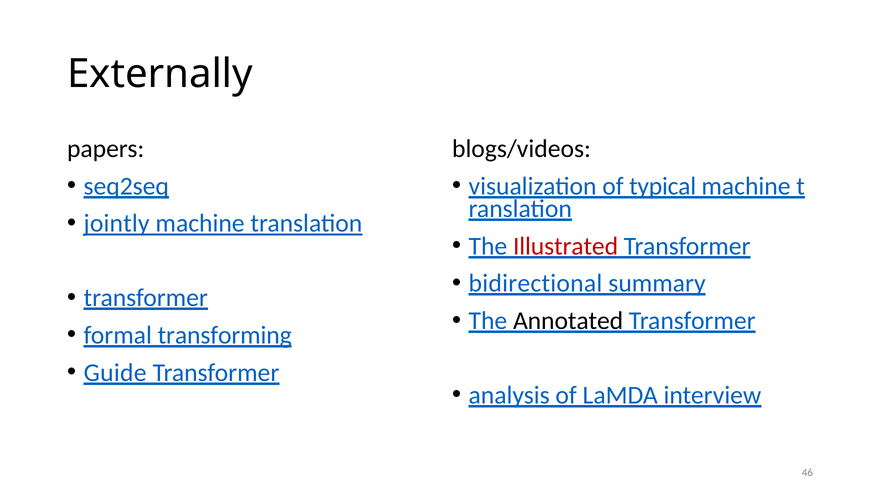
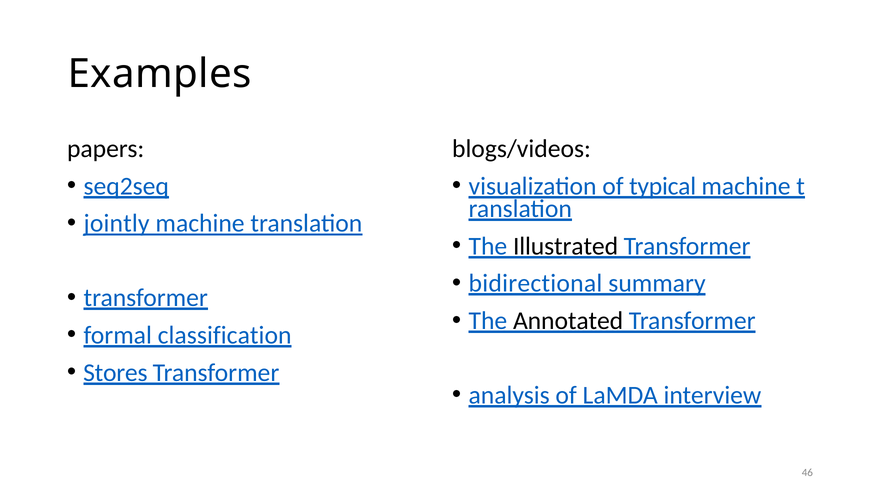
Externally: Externally -> Examples
Illustrated colour: red -> black
transforming: transforming -> classification
Guide: Guide -> Stores
